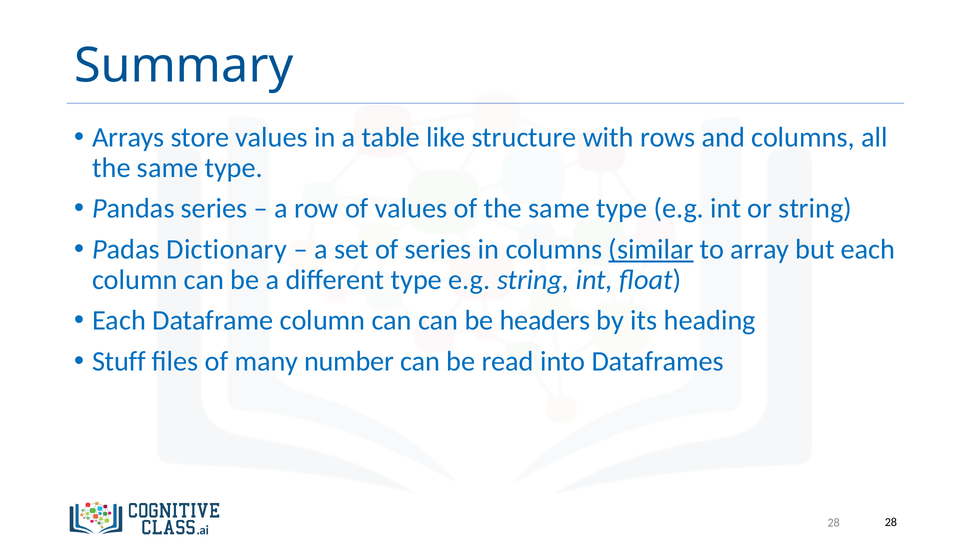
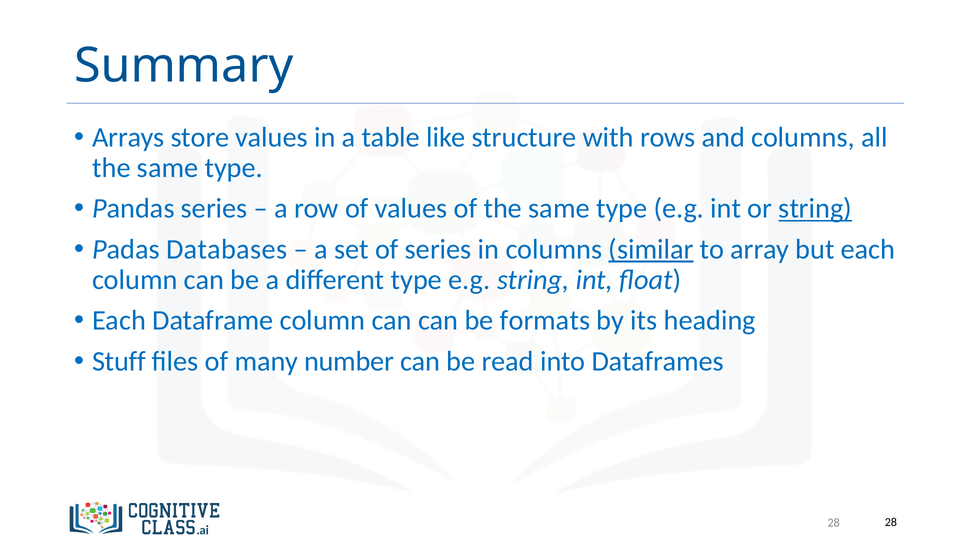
string at (815, 209) underline: none -> present
Dictionary: Dictionary -> Databases
headers: headers -> formats
